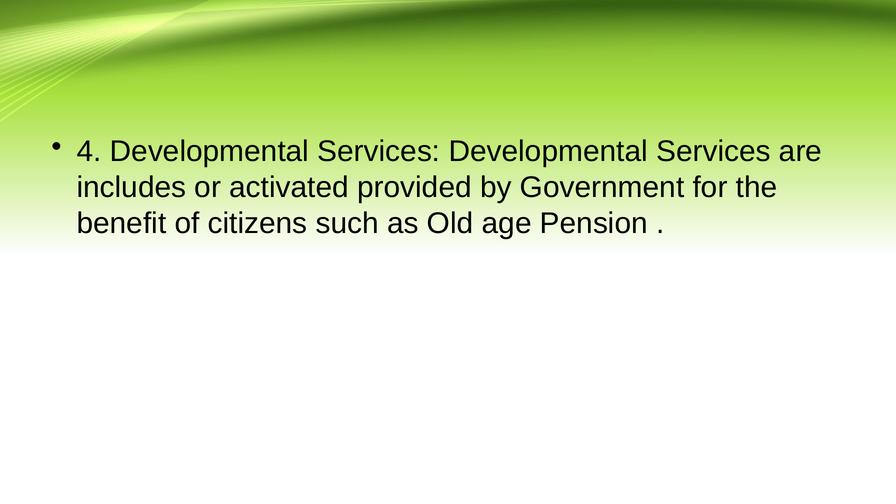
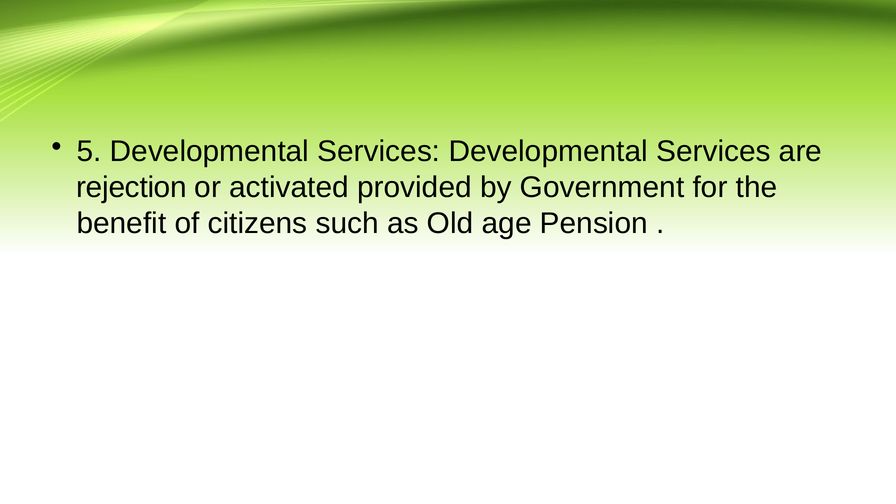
4: 4 -> 5
includes: includes -> rejection
